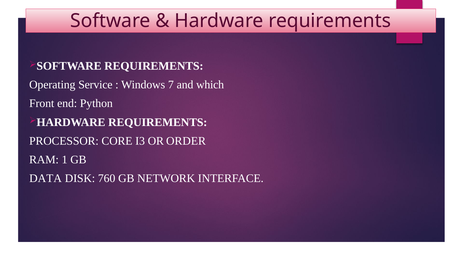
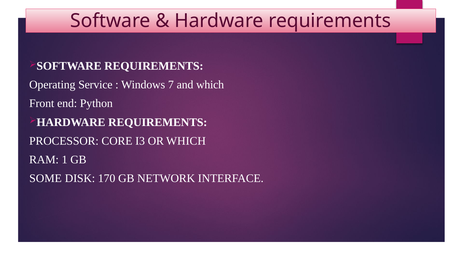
OR ORDER: ORDER -> WHICH
DATA: DATA -> SOME
760: 760 -> 170
